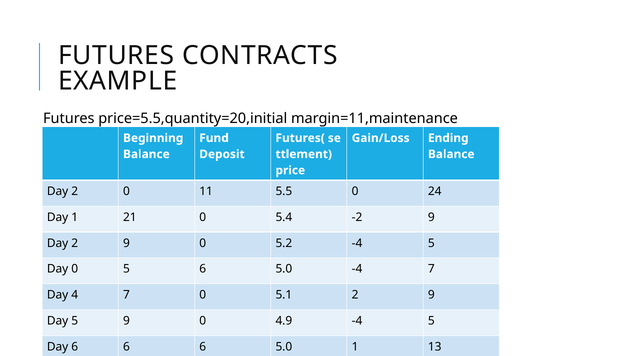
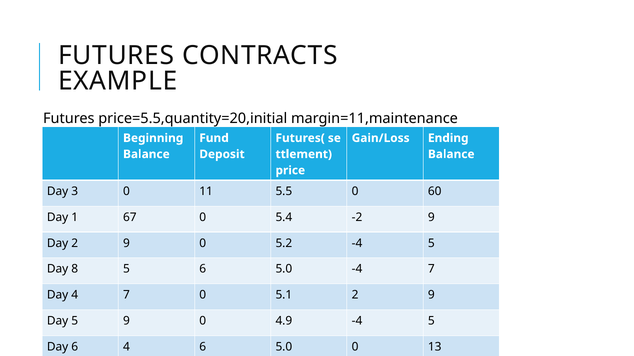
2 at (75, 192): 2 -> 3
24: 24 -> 60
21: 21 -> 67
Day 0: 0 -> 8
Day 6 6: 6 -> 4
5.0 1: 1 -> 0
